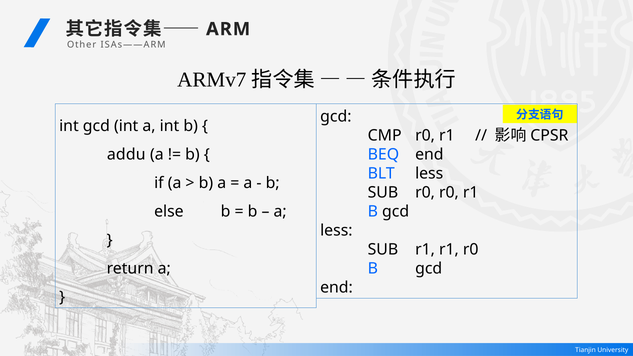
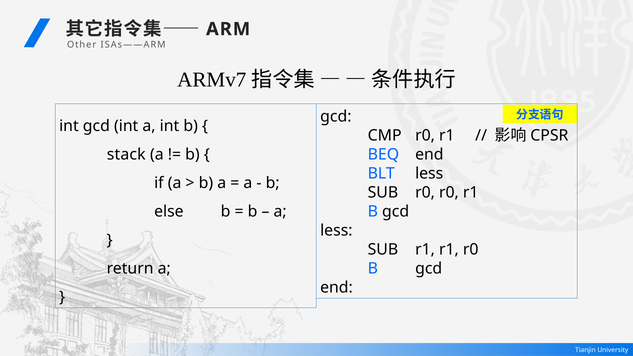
addu: addu -> stack
